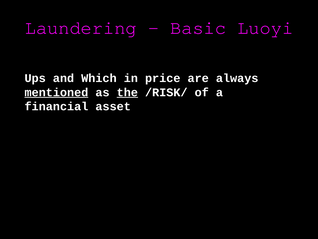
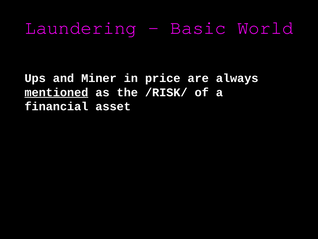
Luoyi: Luoyi -> World
Which: Which -> Miner
the underline: present -> none
